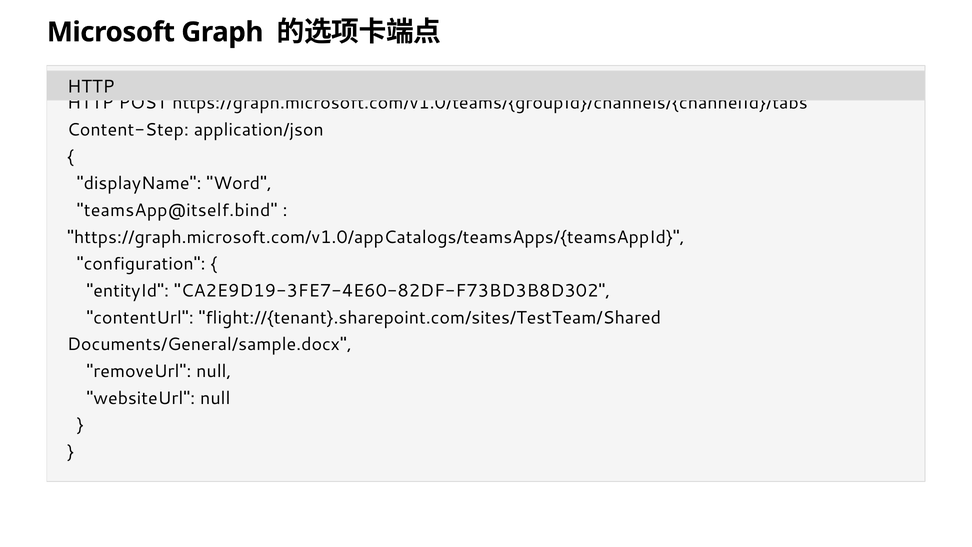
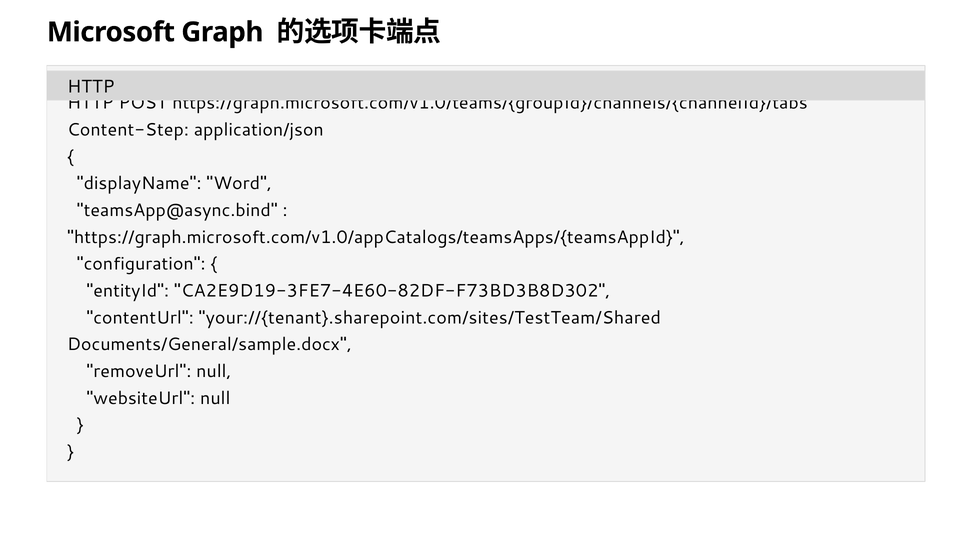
teamsApp@itself.bind: teamsApp@itself.bind -> teamsApp@async.bind
flight://{tenant}.sharepoint.com/sites/TestTeam/Shared: flight://{tenant}.sharepoint.com/sites/TestTeam/Shared -> your://{tenant}.sharepoint.com/sites/TestTeam/Shared
